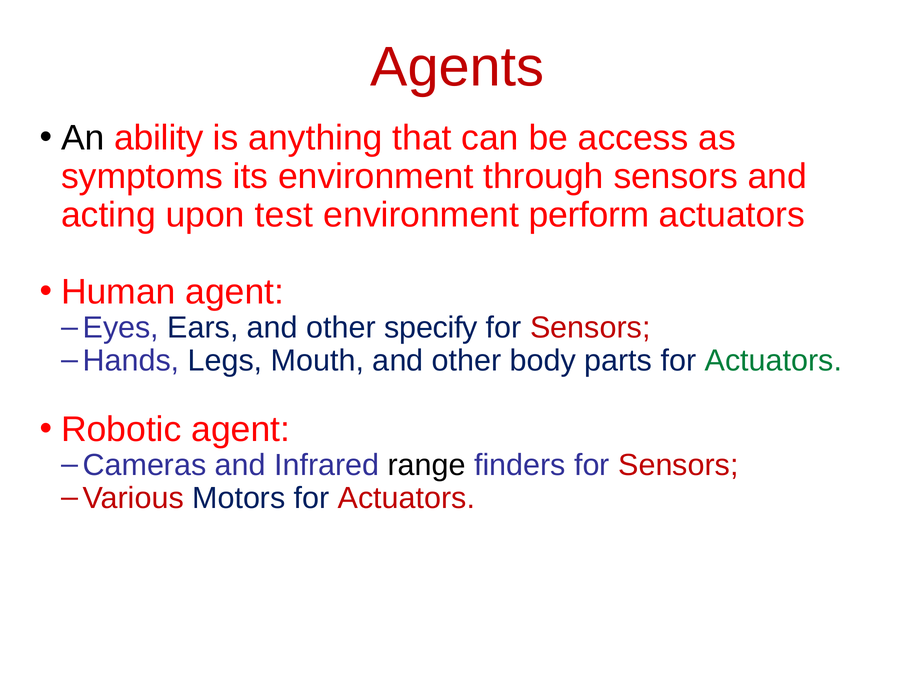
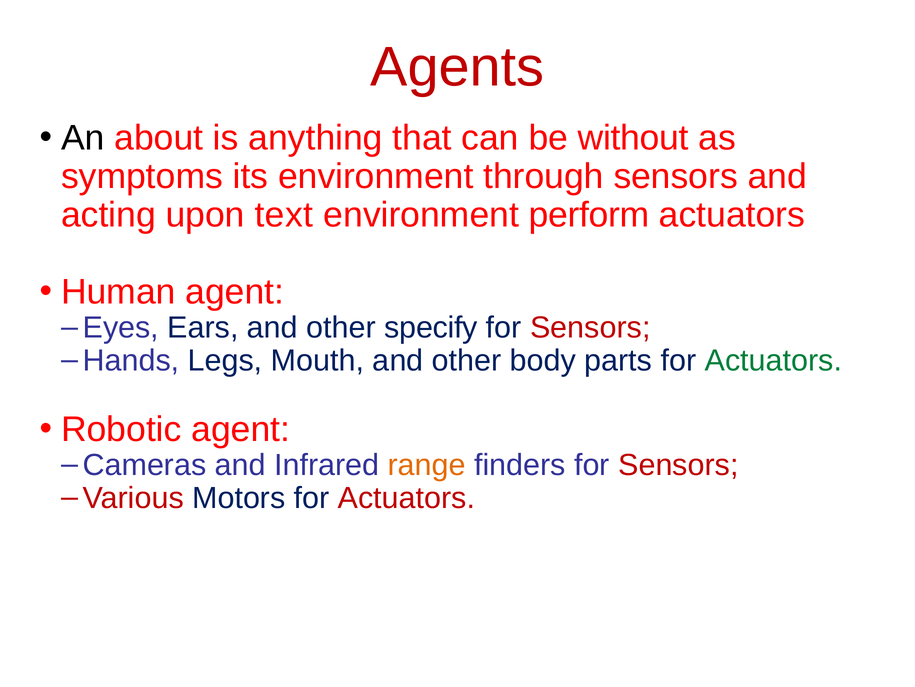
ability: ability -> about
access: access -> without
test: test -> text
range colour: black -> orange
